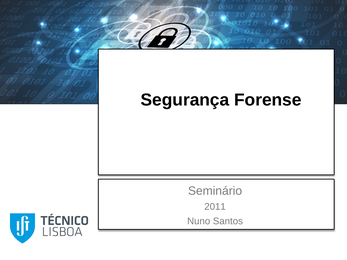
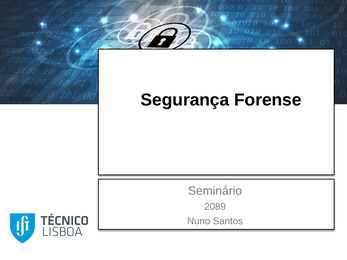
2011: 2011 -> 2089
